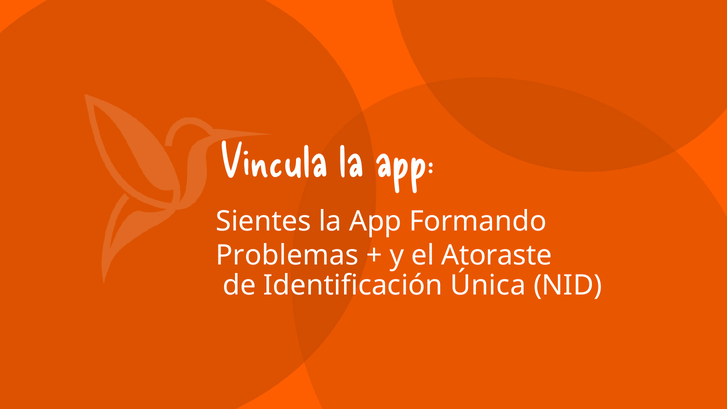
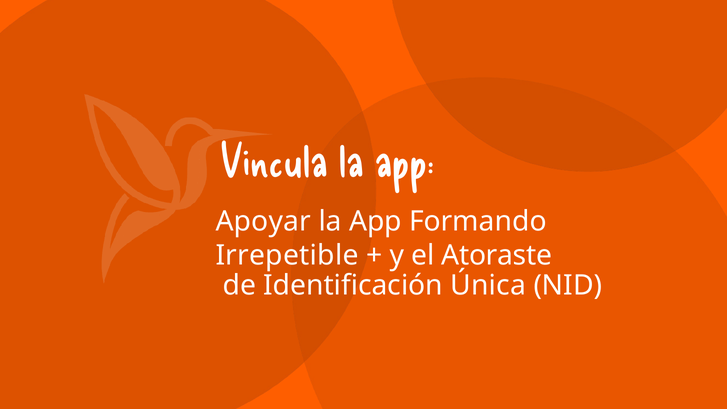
Sientes: Sientes -> Apoyar
Problemas: Problemas -> Irrepetible
